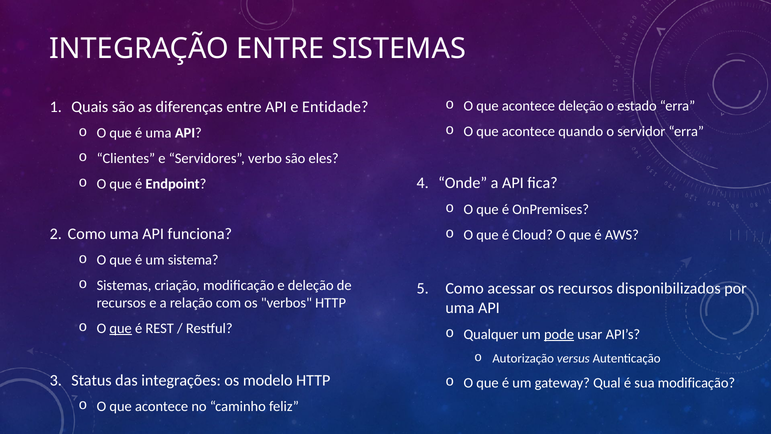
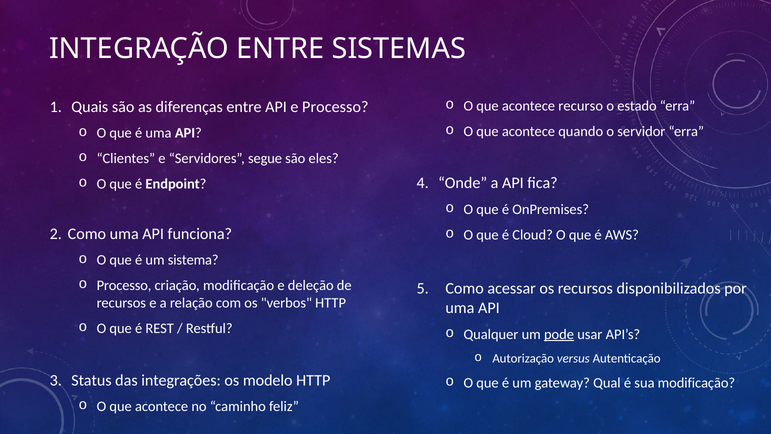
acontece deleção: deleção -> recurso
e Entidade: Entidade -> Processo
verbo: verbo -> segue
o Sistemas: Sistemas -> Processo
que at (121, 328) underline: present -> none
